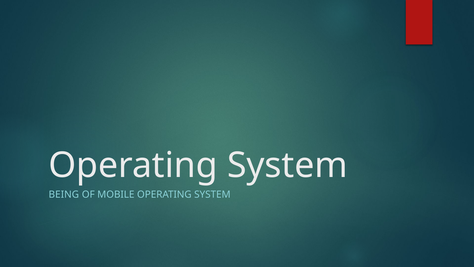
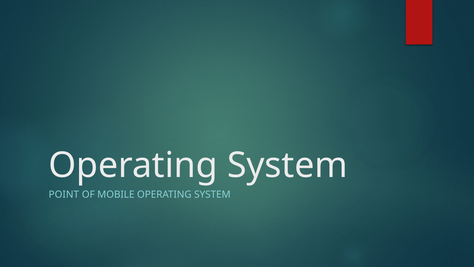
BEING: BEING -> POINT
